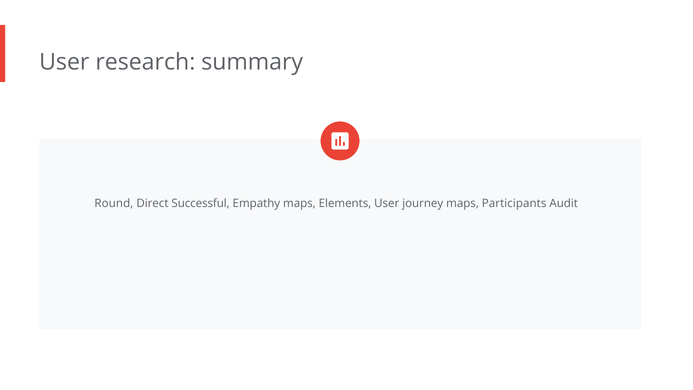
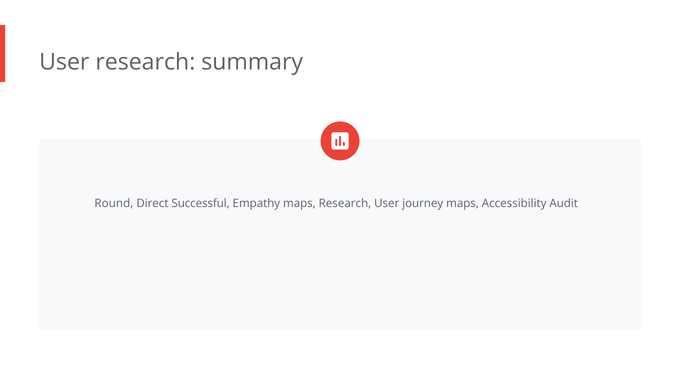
maps Elements: Elements -> Research
Participants: Participants -> Accessibility
